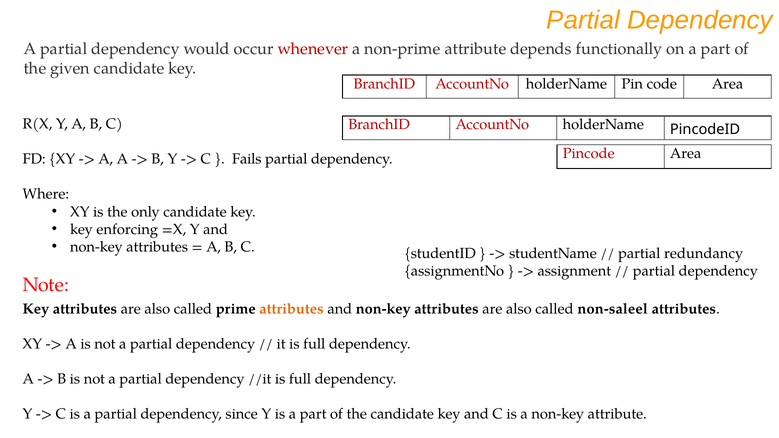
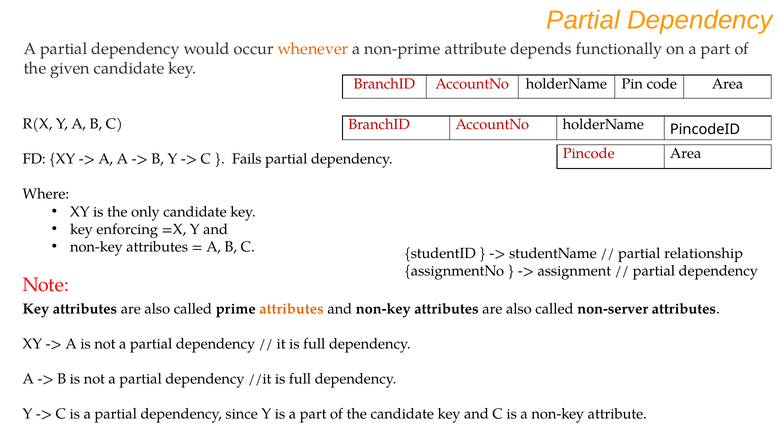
whenever colour: red -> orange
redundancy: redundancy -> relationship
non-saleel: non-saleel -> non-server
